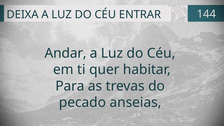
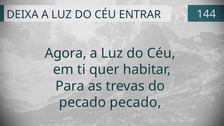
Andar: Andar -> Agora
pecado anseias: anseias -> pecado
